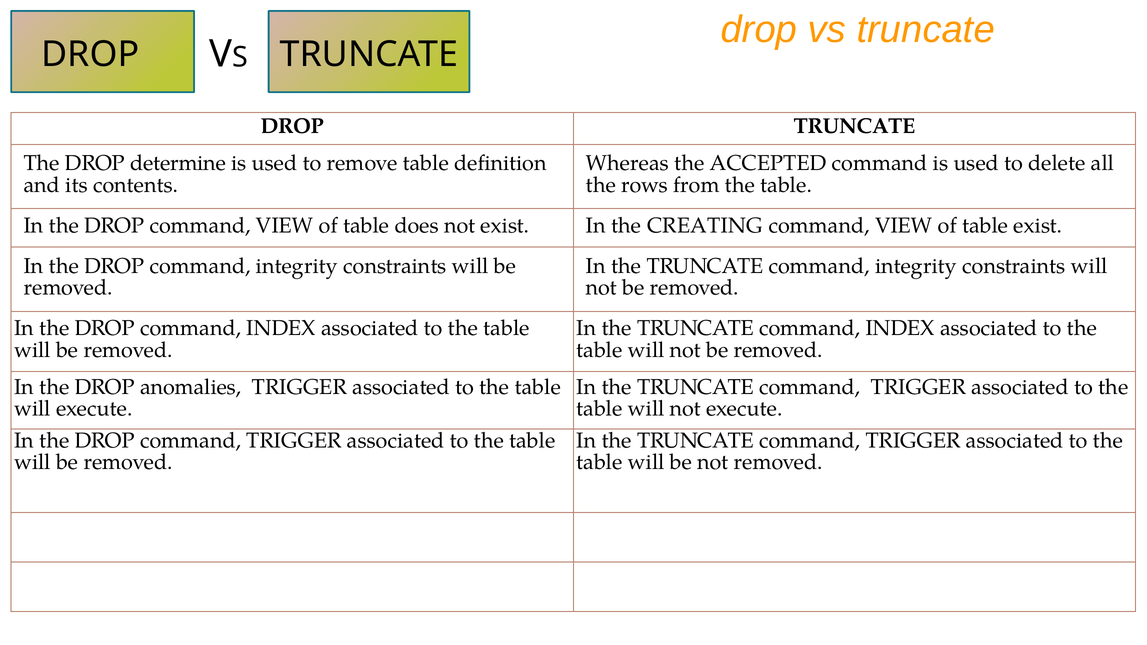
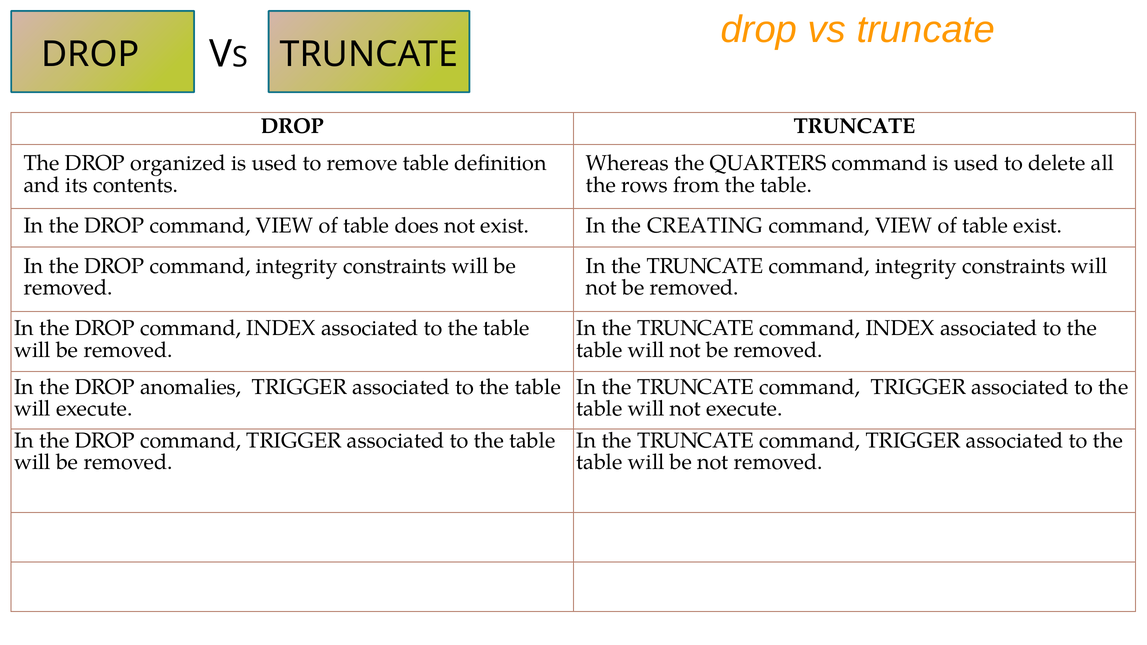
determine: determine -> organized
ACCEPTED: ACCEPTED -> QUARTERS
